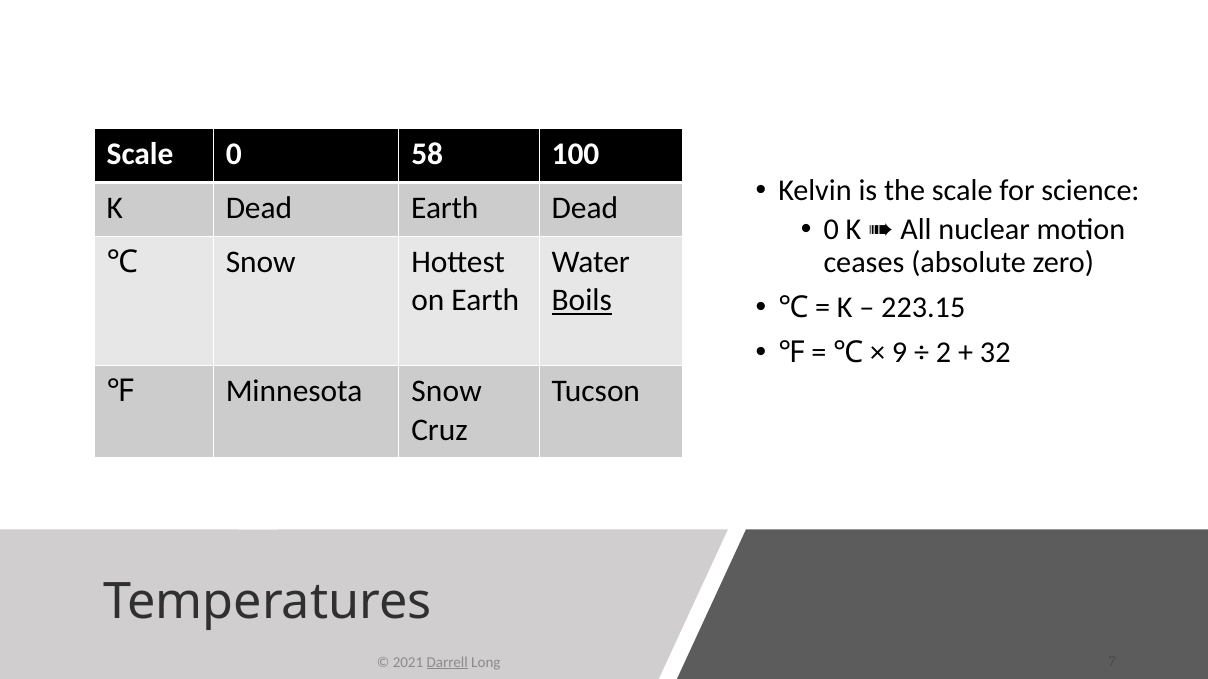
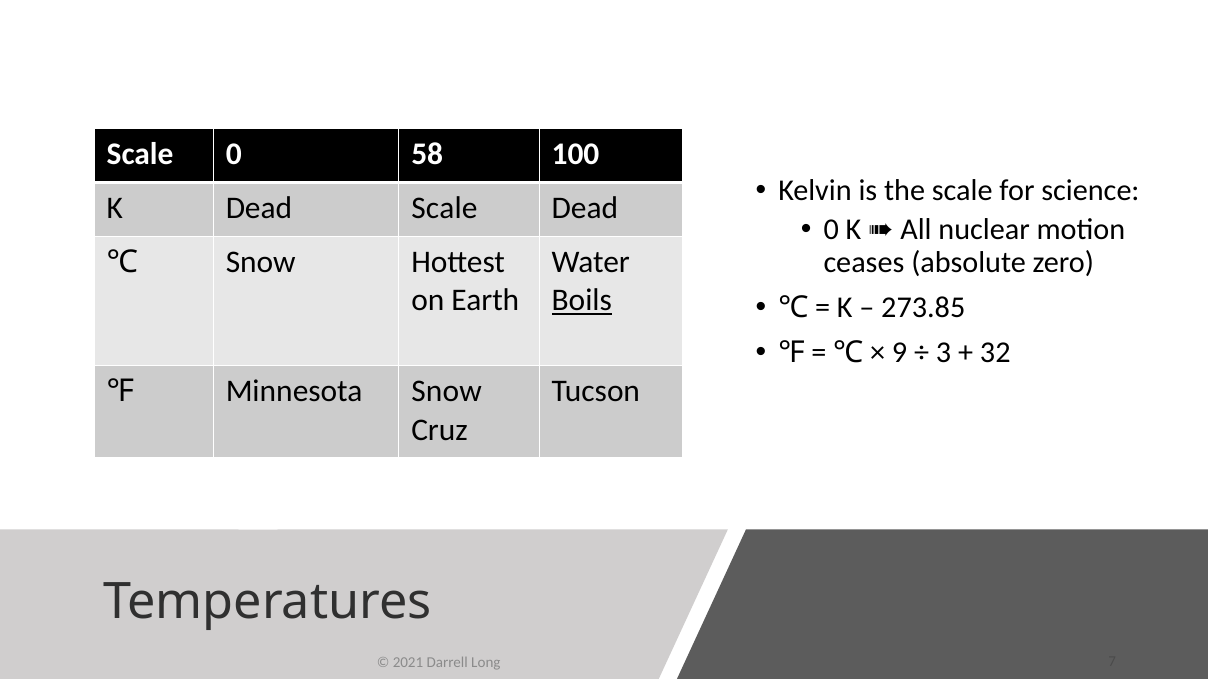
Dead Earth: Earth -> Scale
223.15: 223.15 -> 273.85
2: 2 -> 3
Darrell underline: present -> none
